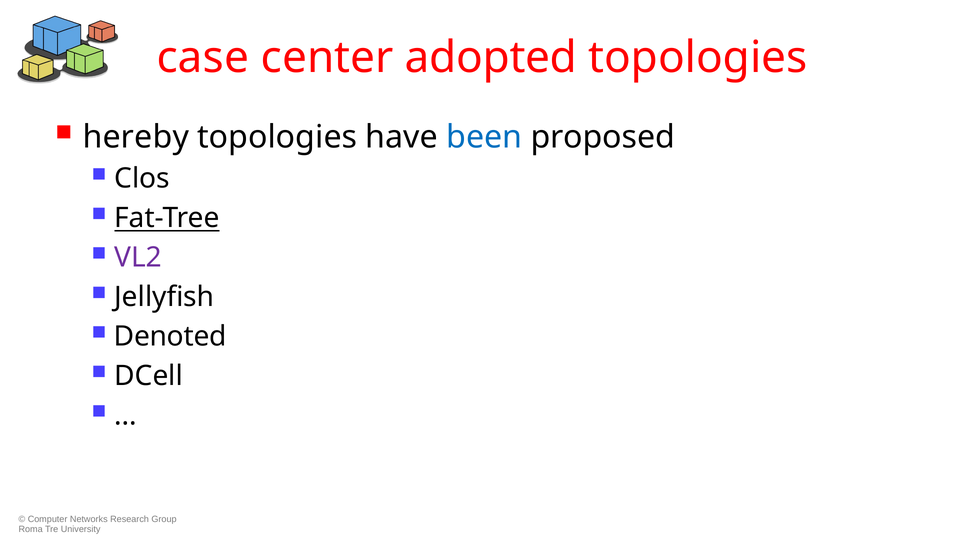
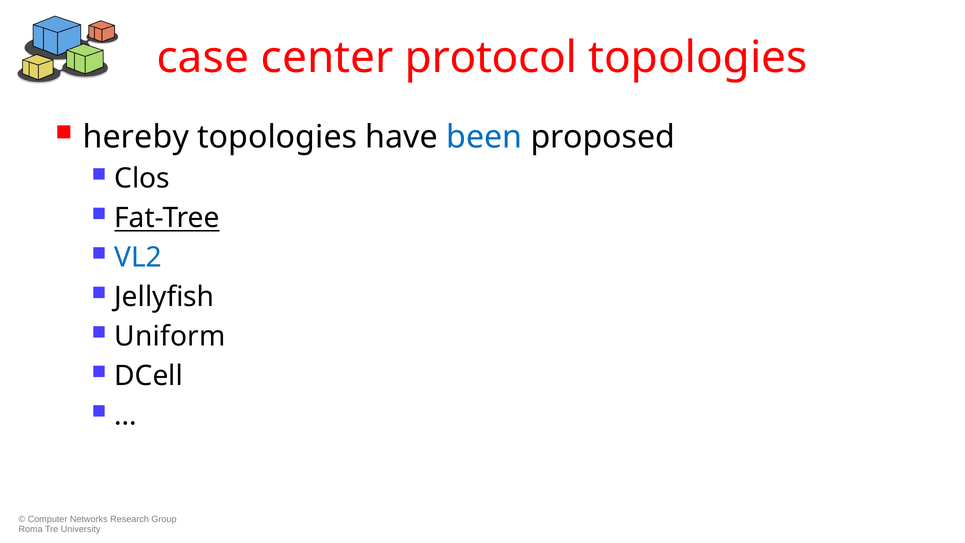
adopted: adopted -> protocol
VL2 colour: purple -> blue
Denoted: Denoted -> Uniform
